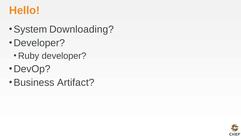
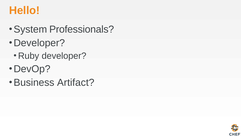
Downloading: Downloading -> Professionals
